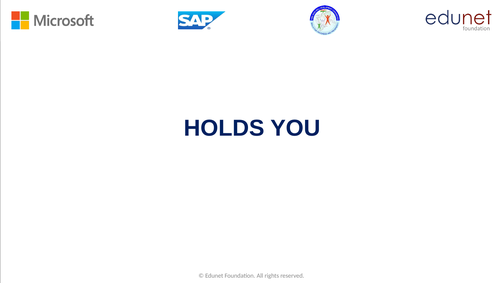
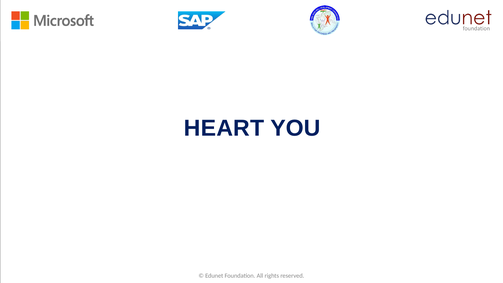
HOLDS: HOLDS -> HEART
